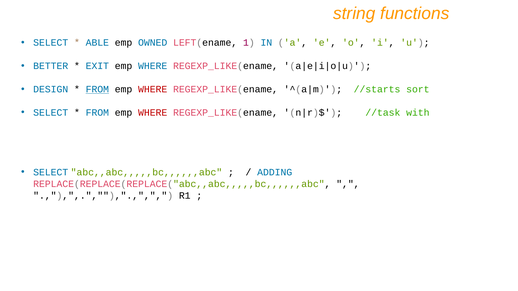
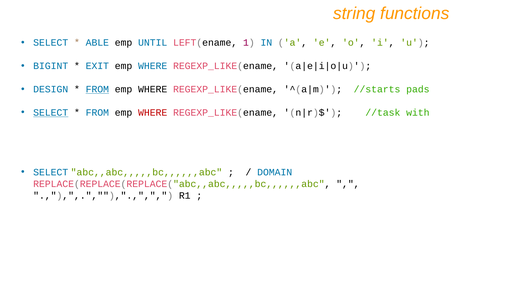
OWNED: OWNED -> UNTIL
BETTER: BETTER -> BIGINT
WHERE at (153, 89) colour: red -> black
sort: sort -> pads
SELECT at (51, 113) underline: none -> present
ADDING: ADDING -> DOMAIN
